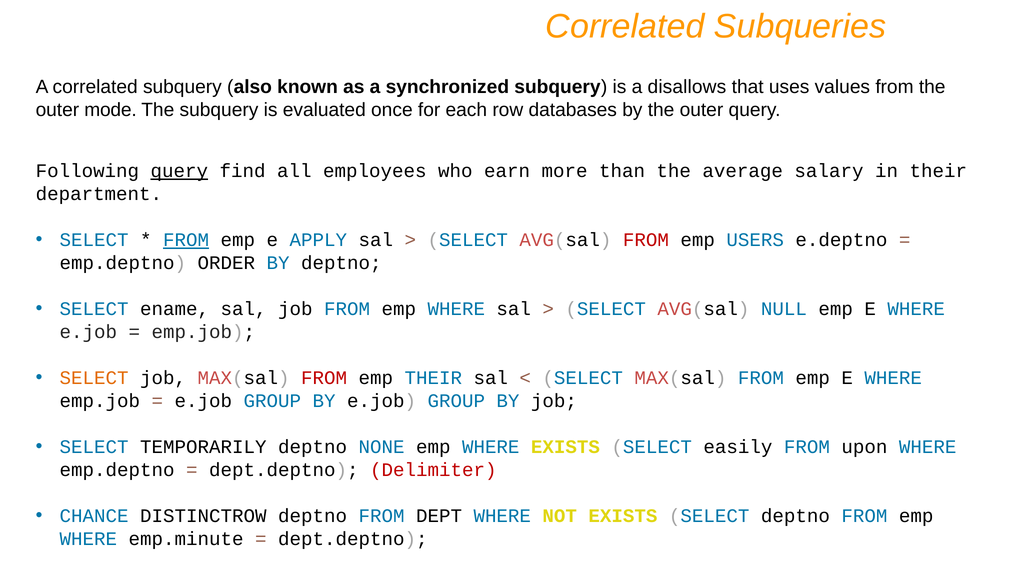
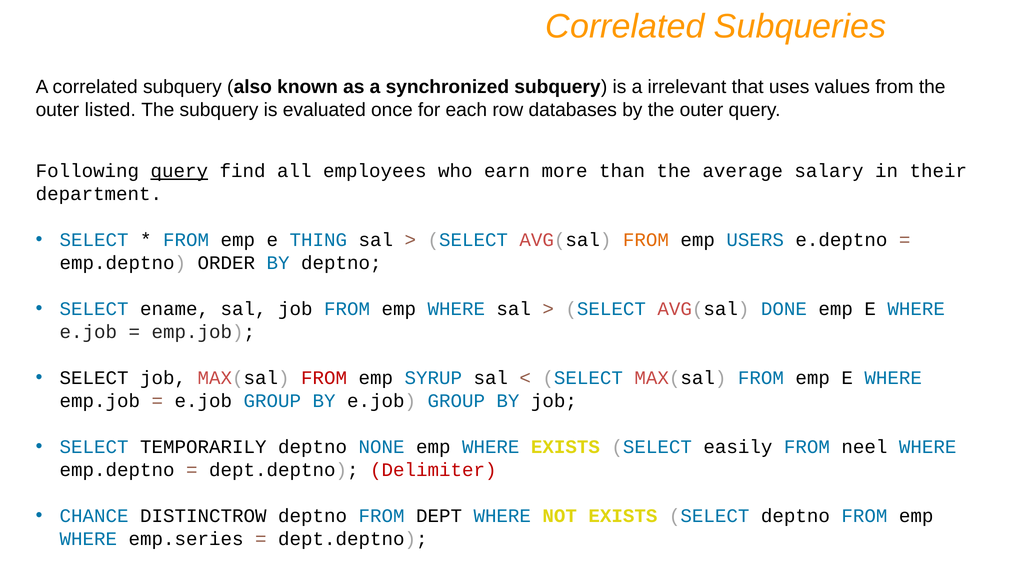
disallows: disallows -> irrelevant
mode: mode -> listed
FROM at (186, 240) underline: present -> none
APPLY: APPLY -> THING
FROM at (646, 240) colour: red -> orange
NULL: NULL -> DONE
SELECT at (94, 378) colour: orange -> black
emp THEIR: THEIR -> SYRUP
upon: upon -> neel
emp.minute: emp.minute -> emp.series
